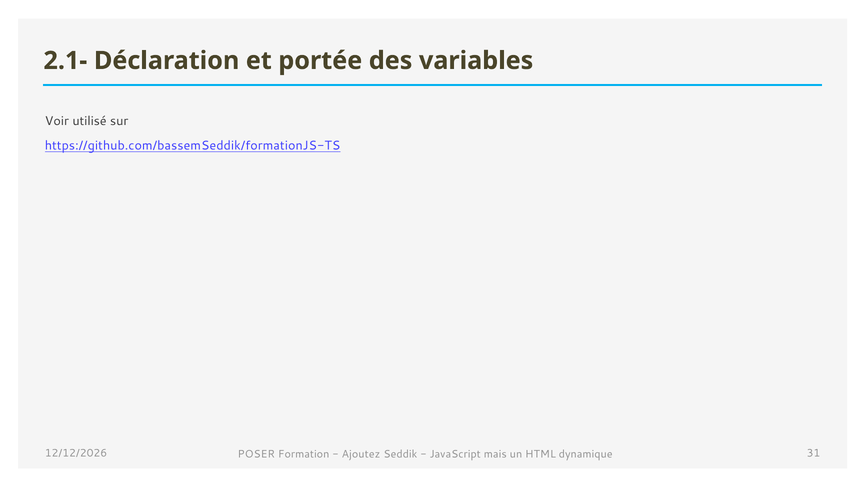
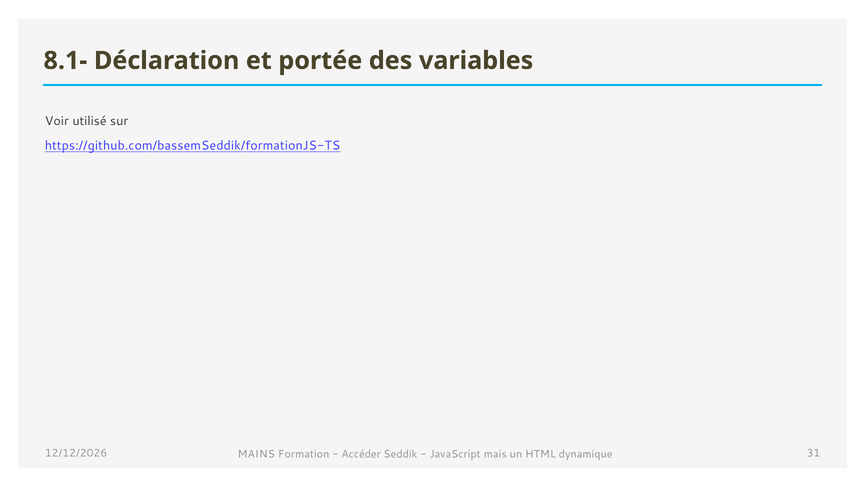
2.1-: 2.1- -> 8.1-
POSER: POSER -> MAINS
Ajoutez: Ajoutez -> Accéder
